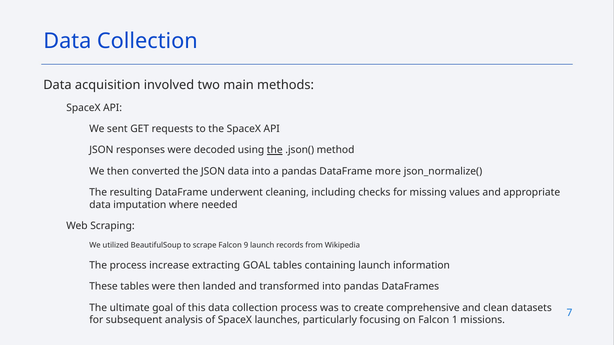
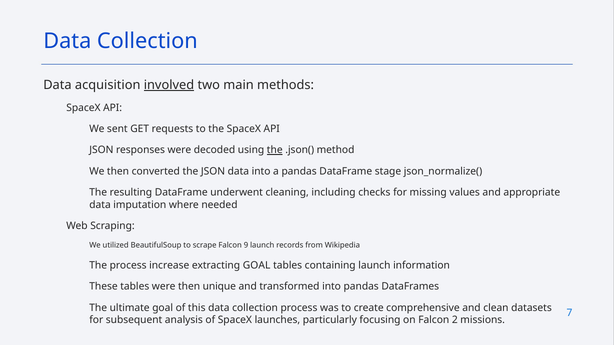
involved underline: none -> present
more: more -> stage
landed: landed -> unique
1: 1 -> 2
